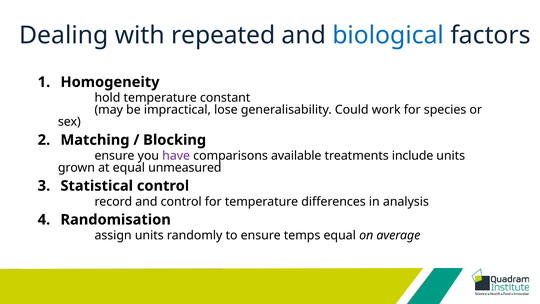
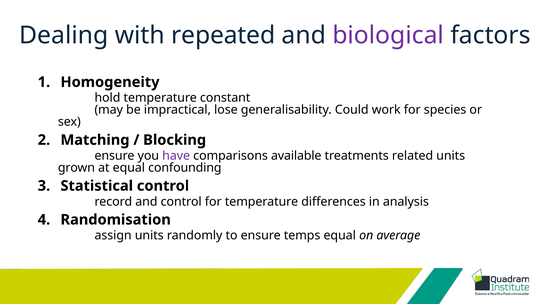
biological colour: blue -> purple
include: include -> related
unmeasured: unmeasured -> confounding
